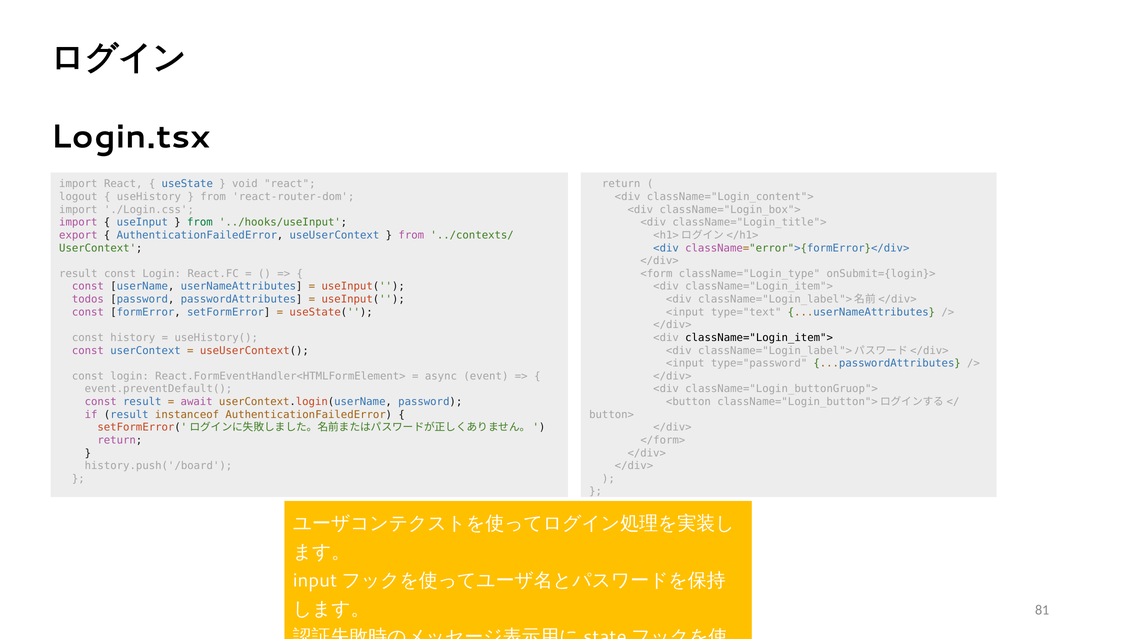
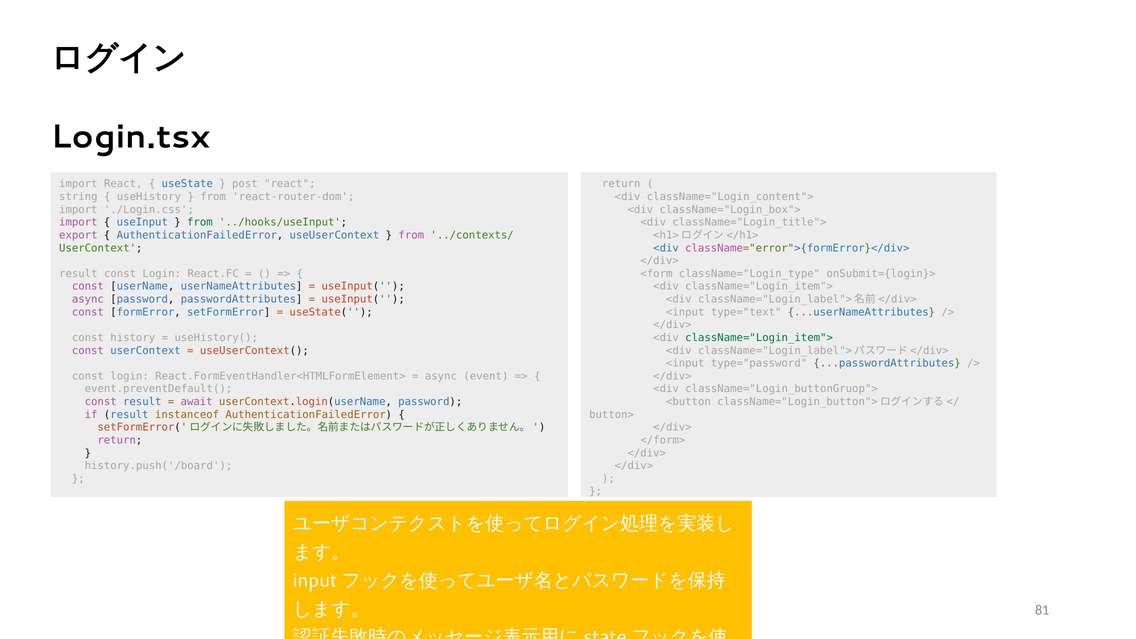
void: void -> post
logout: logout -> string
todos at (88, 299): todos -> async
className="Login_item"> at (759, 338) colour: black -> green
